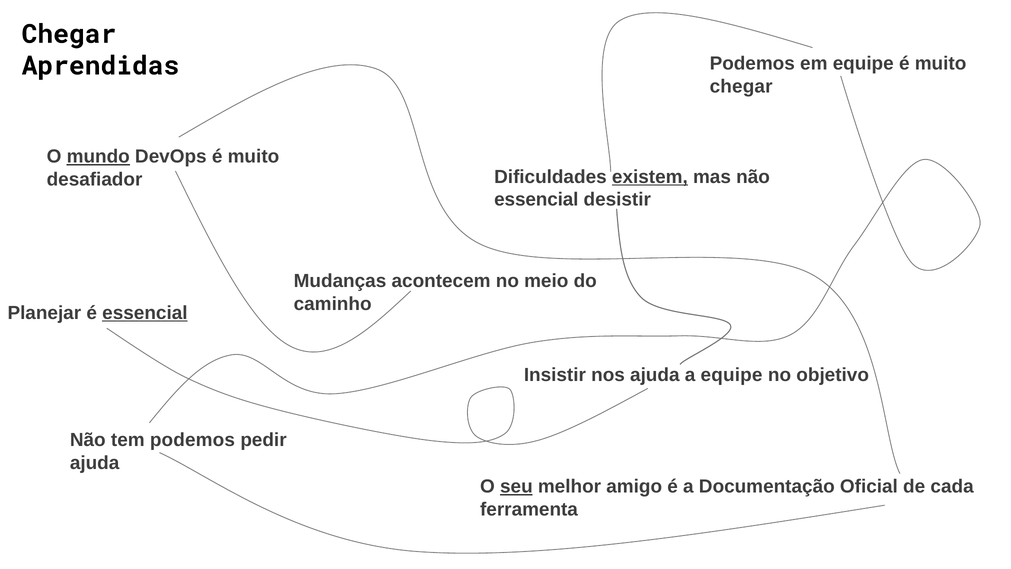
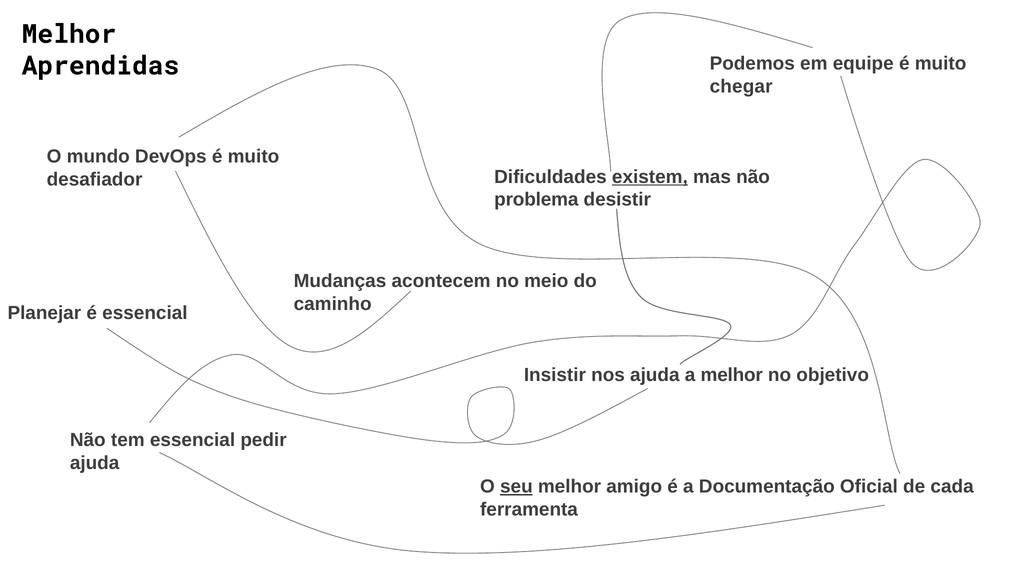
Chegar at (69, 34): Chegar -> Melhor
mundo underline: present -> none
essencial at (536, 199): essencial -> problema
essencial at (145, 313) underline: present -> none
a equipe: equipe -> melhor
tem podemos: podemos -> essencial
